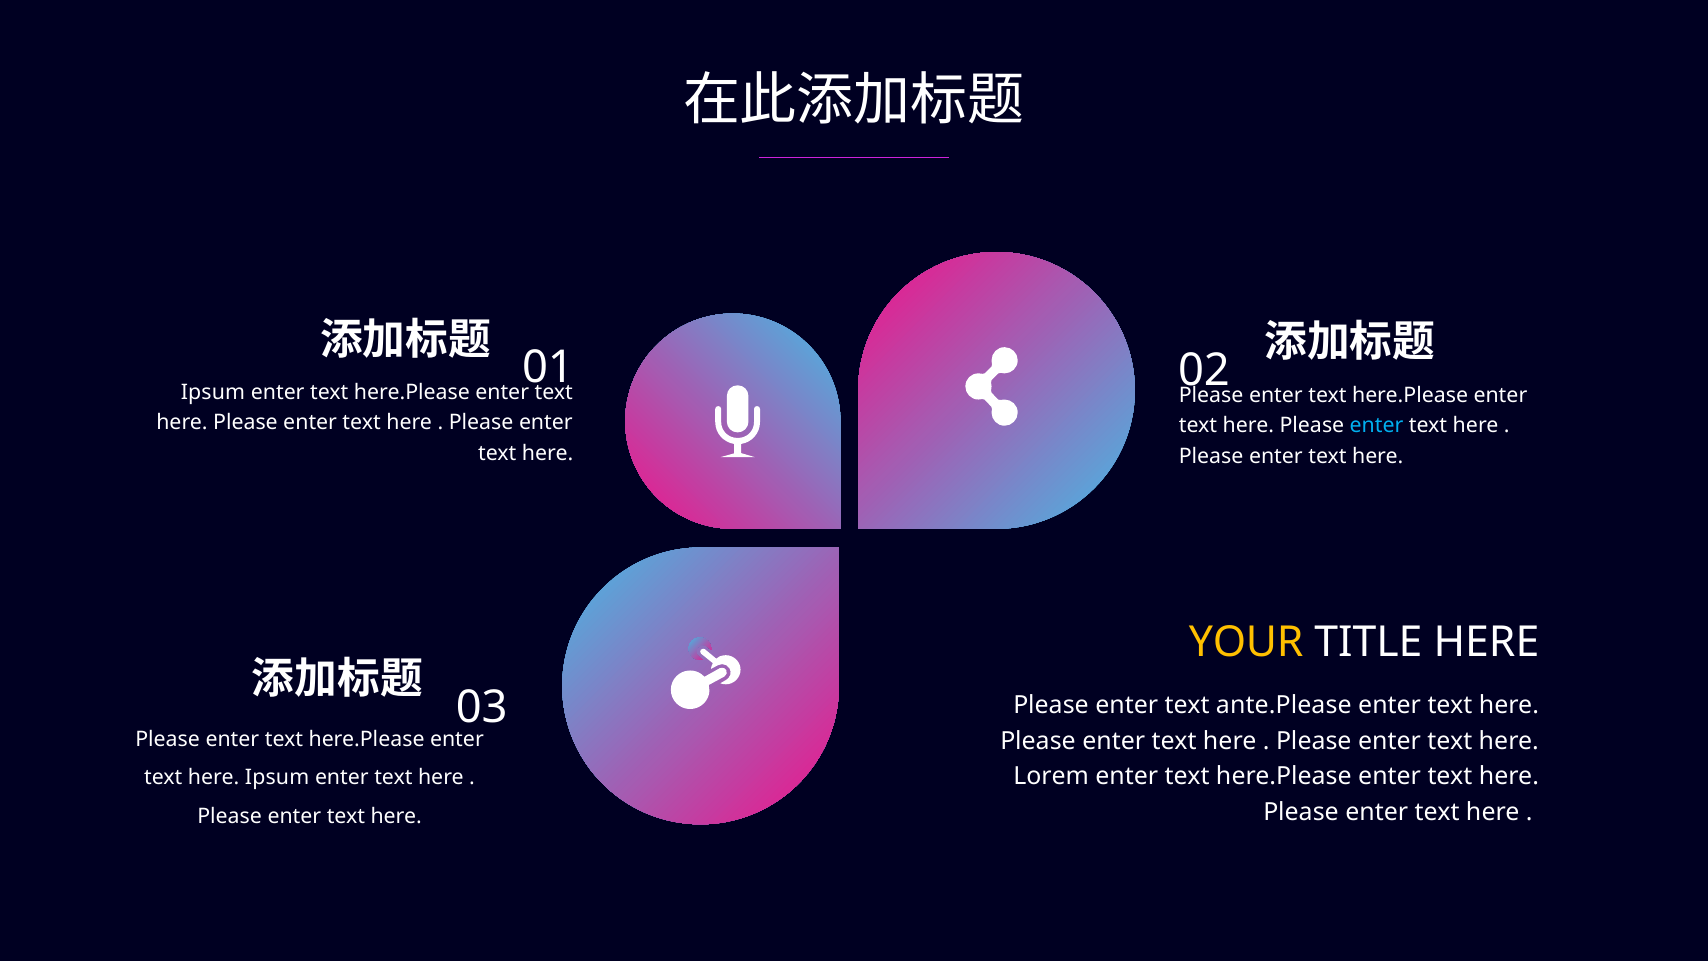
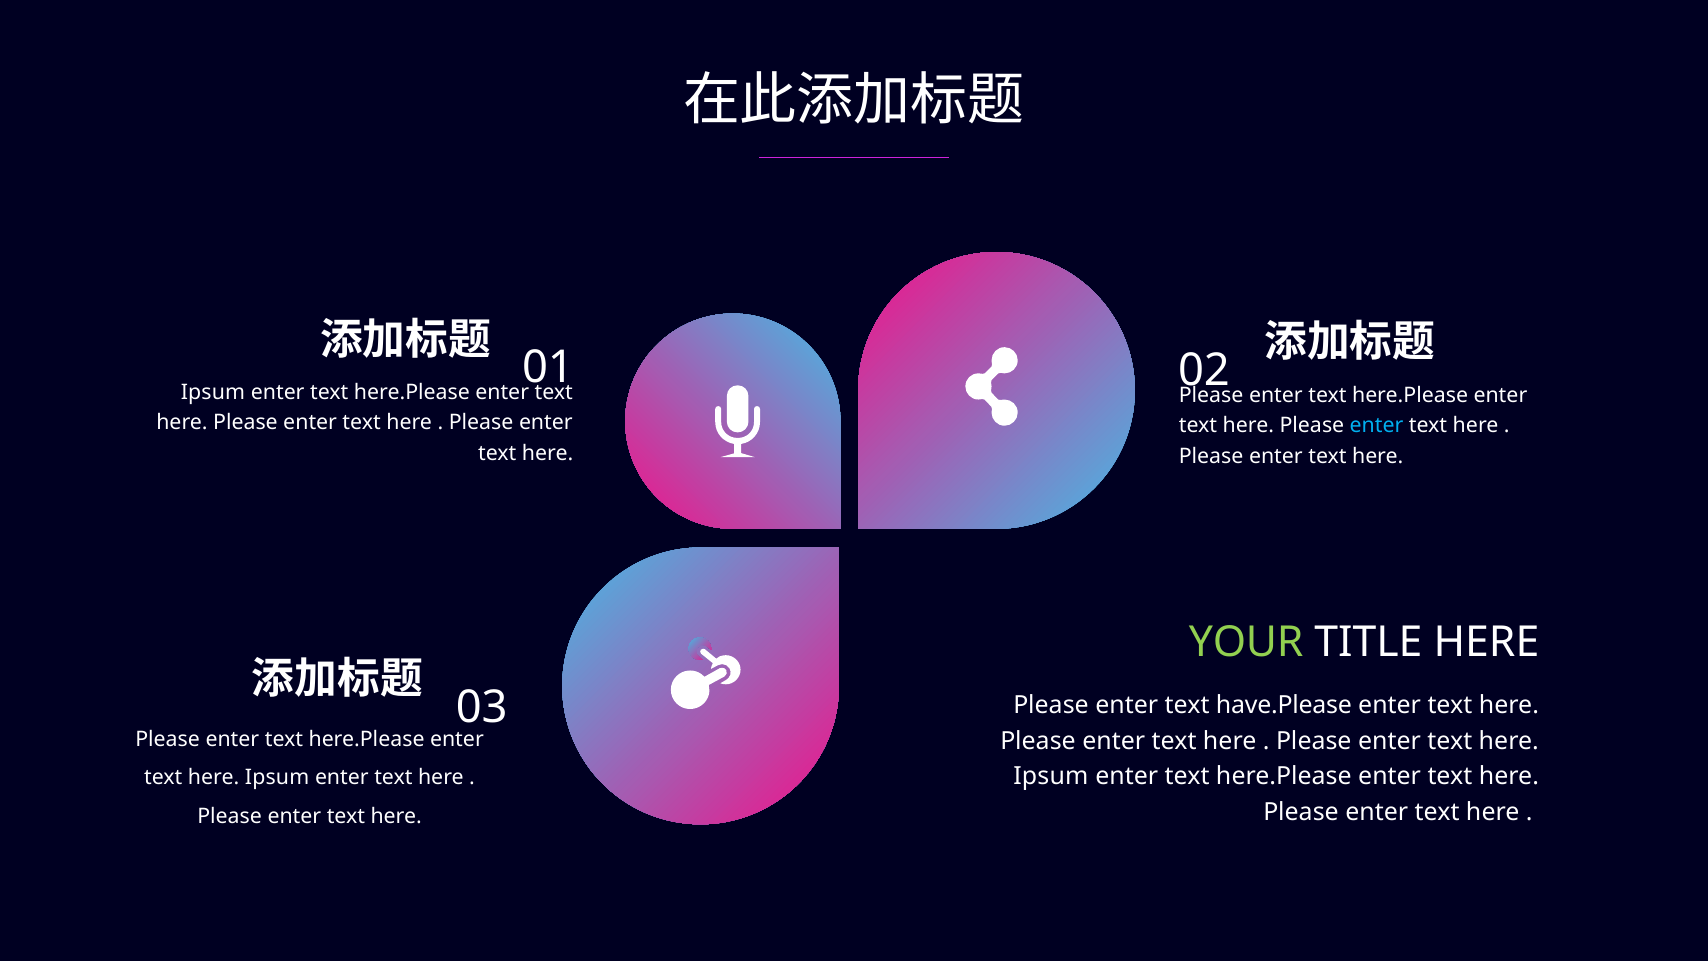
YOUR colour: yellow -> light green
ante.Please: ante.Please -> have.Please
Lorem at (1051, 777): Lorem -> Ipsum
